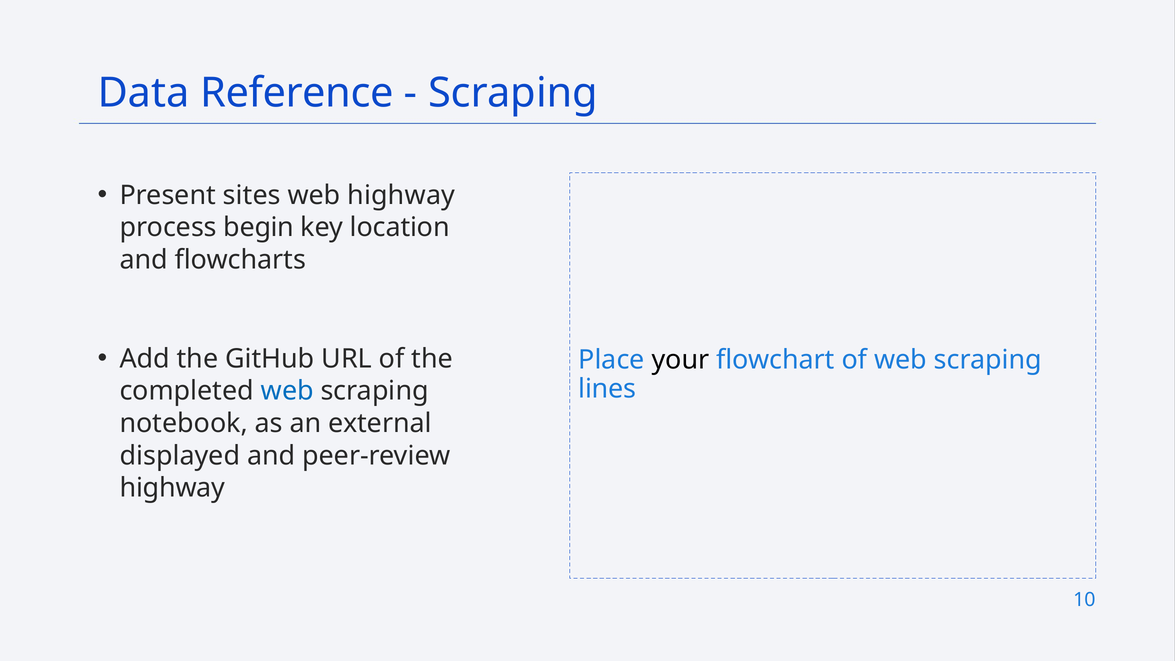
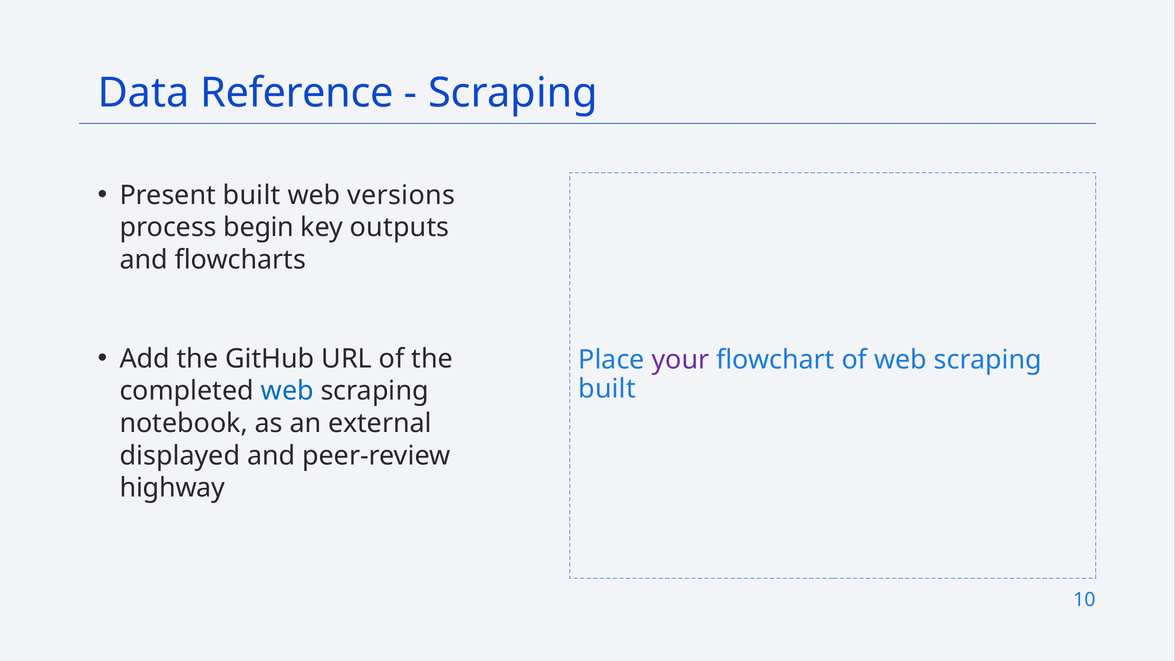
Present sites: sites -> built
web highway: highway -> versions
location: location -> outputs
your colour: black -> purple
lines at (607, 389): lines -> built
